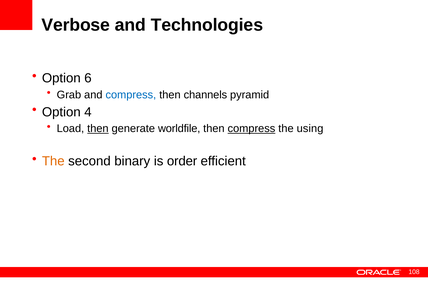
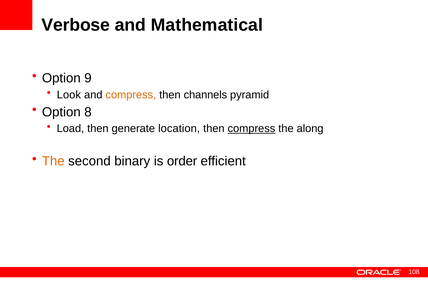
Technologies: Technologies -> Mathematical
6: 6 -> 9
Grab: Grab -> Look
compress at (131, 94) colour: blue -> orange
4: 4 -> 8
then at (98, 128) underline: present -> none
worldfile: worldfile -> location
using: using -> along
